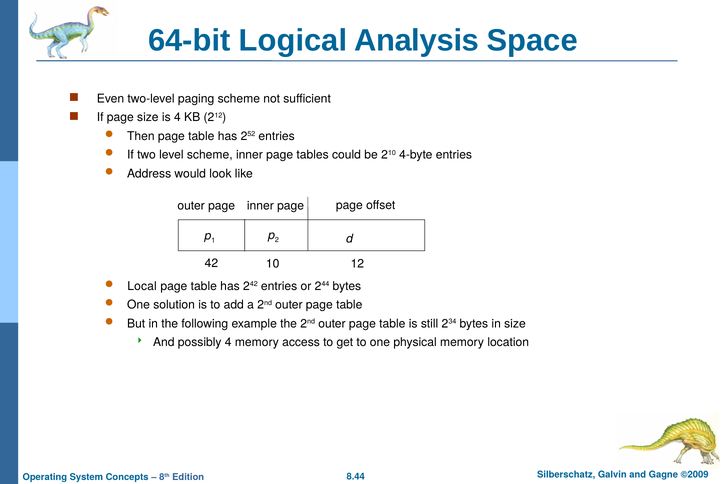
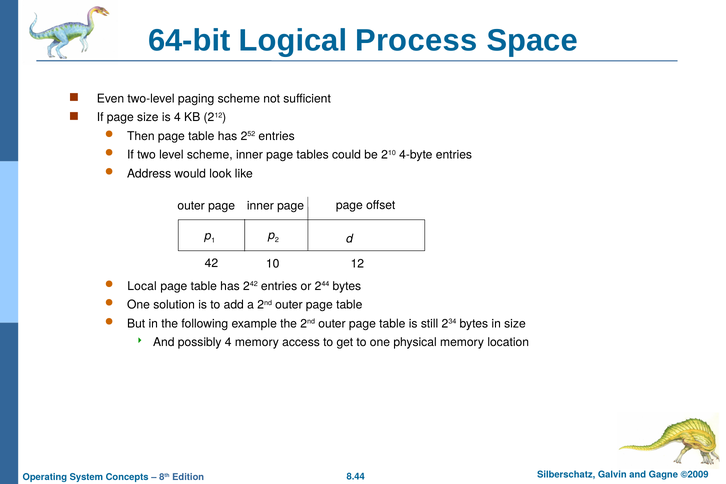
Analysis: Analysis -> Process
